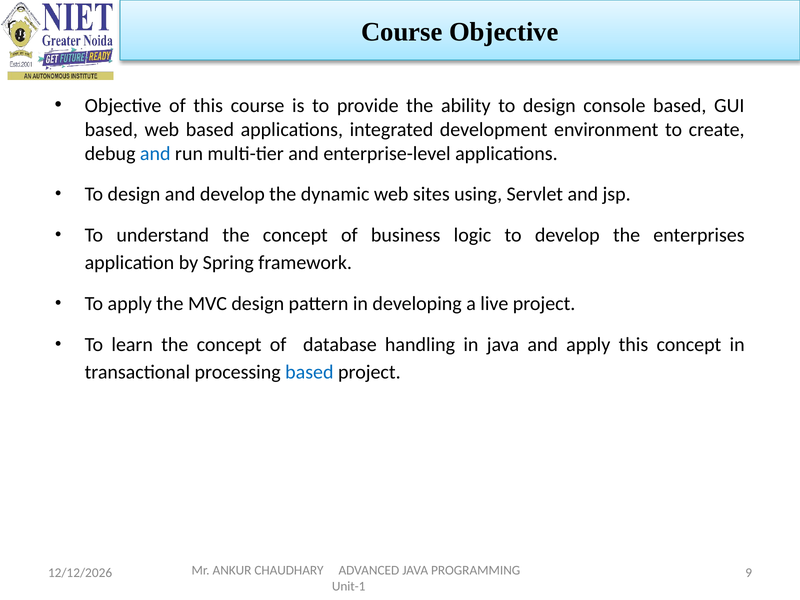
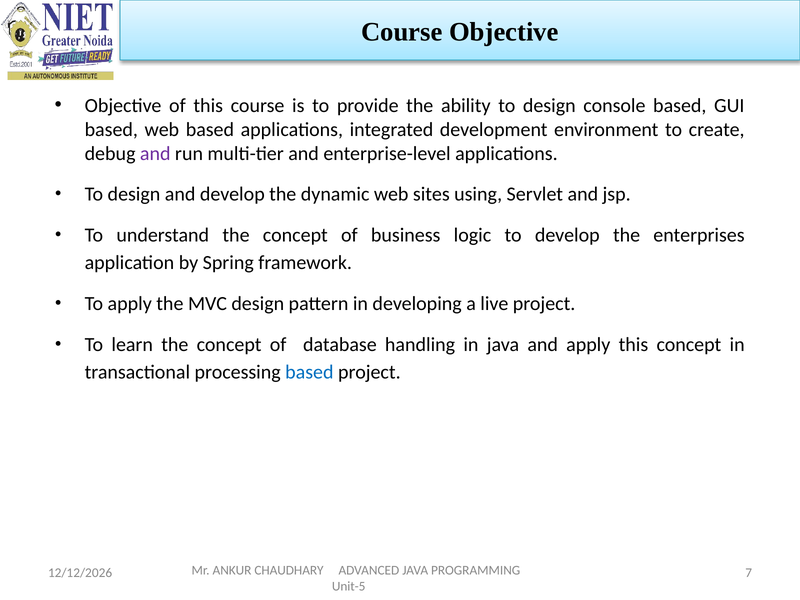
and at (155, 153) colour: blue -> purple
9: 9 -> 7
Unit-1: Unit-1 -> Unit-5
